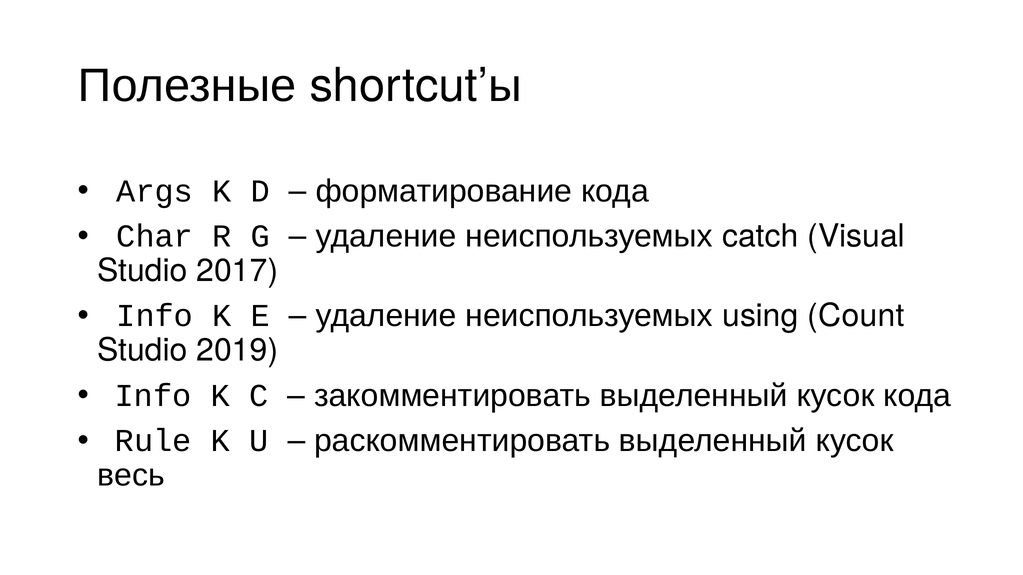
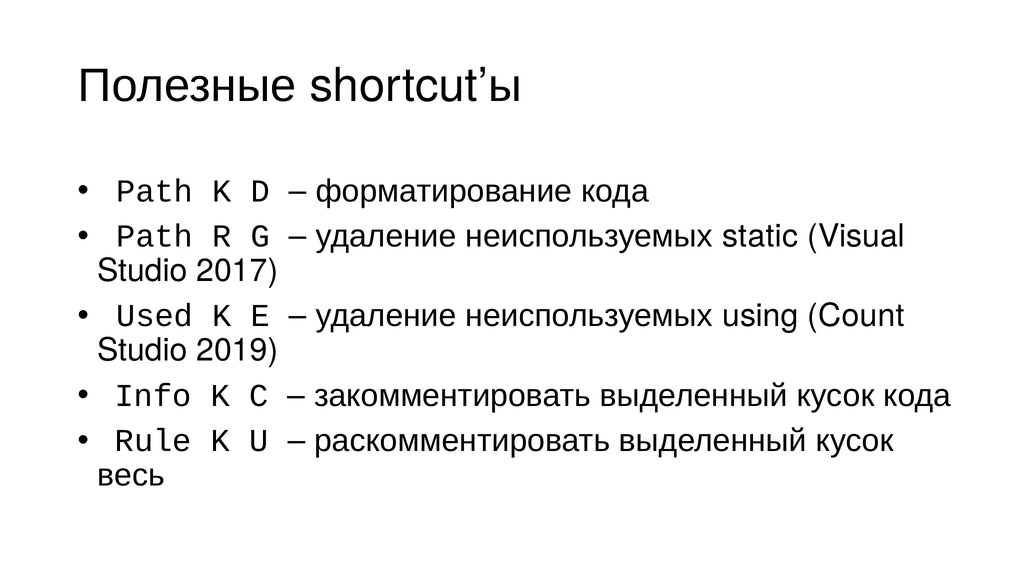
Args at (155, 191): Args -> Path
Char at (155, 236): Char -> Path
catch: catch -> static
Info at (155, 316): Info -> Used
